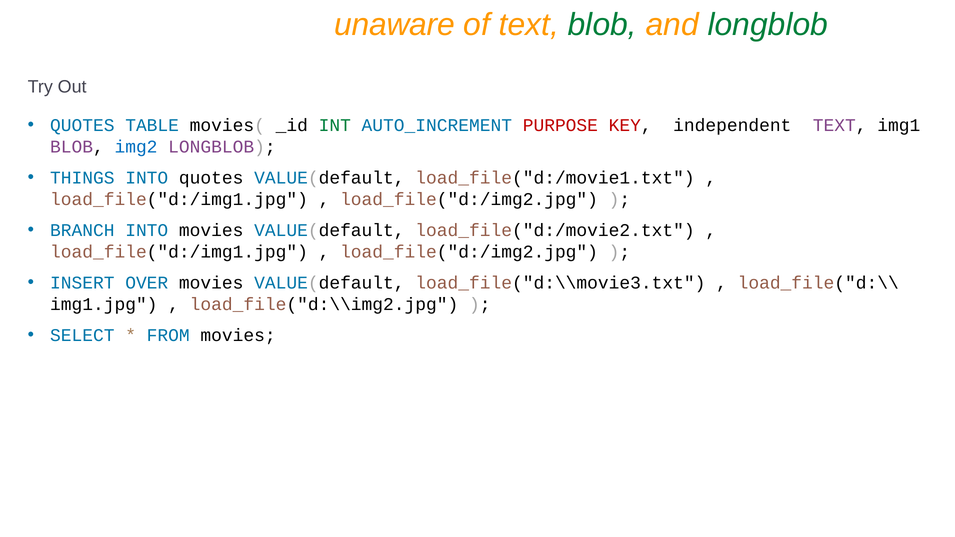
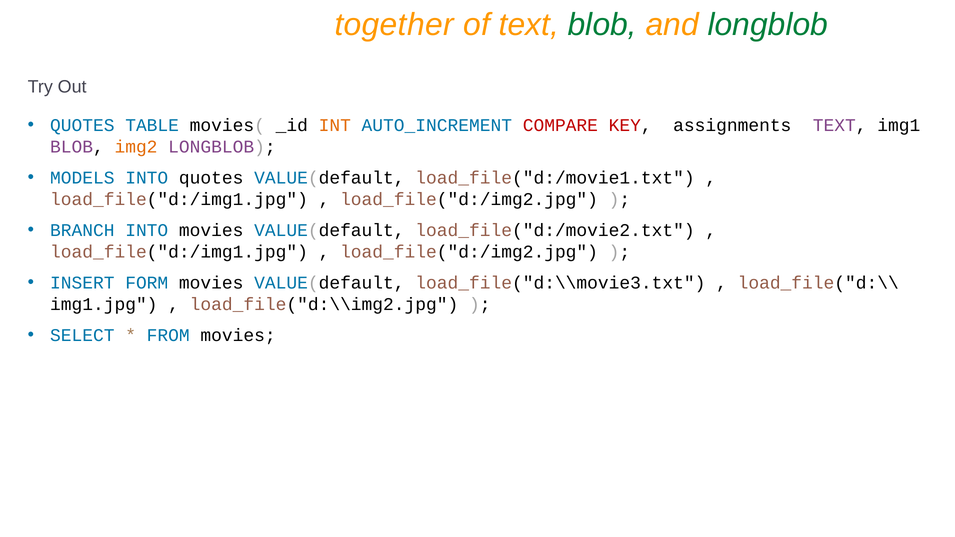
unaware: unaware -> together
INT colour: green -> orange
PURPOSE: PURPOSE -> COMPARE
independent: independent -> assignments
img2 colour: blue -> orange
THINGS: THINGS -> MODELS
OVER: OVER -> FORM
